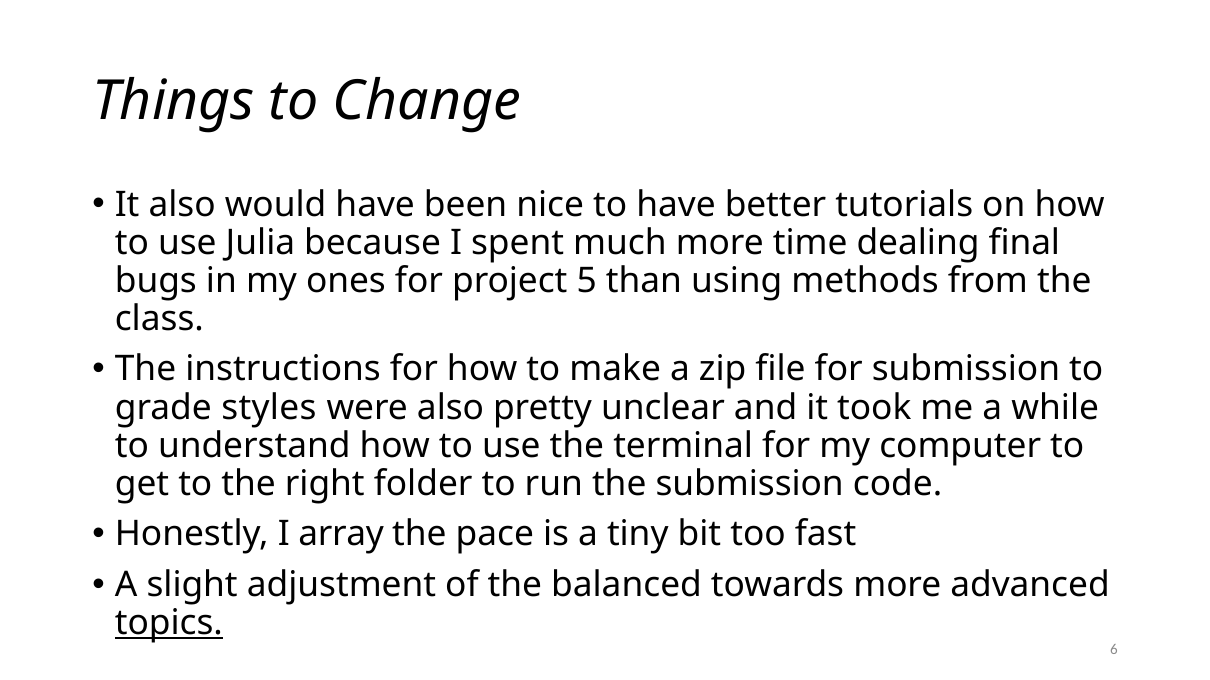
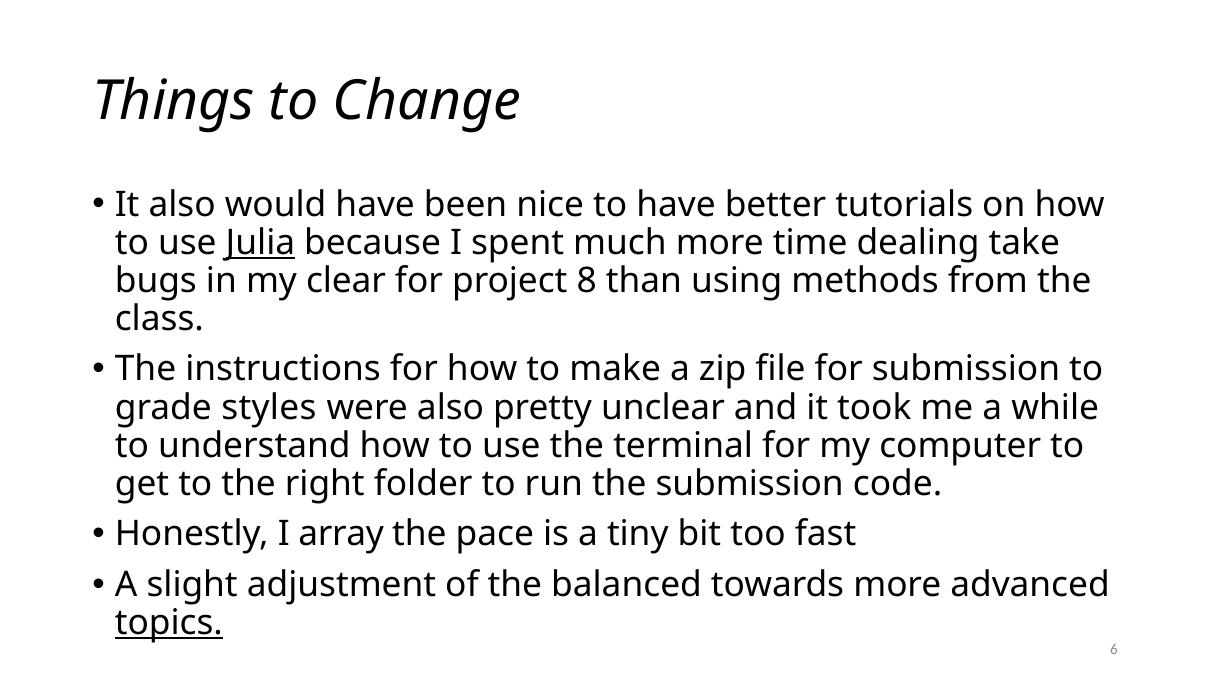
Julia underline: none -> present
final: final -> take
ones: ones -> clear
5: 5 -> 8
